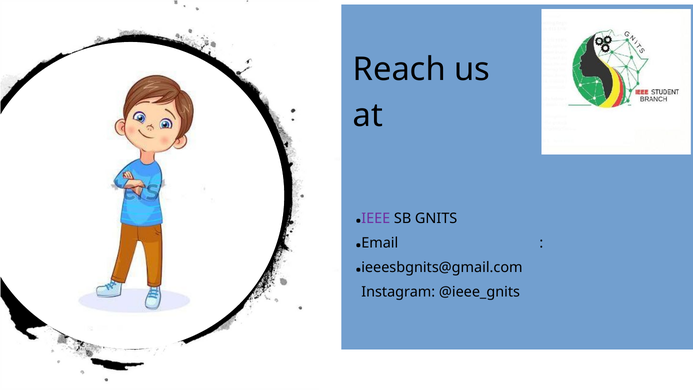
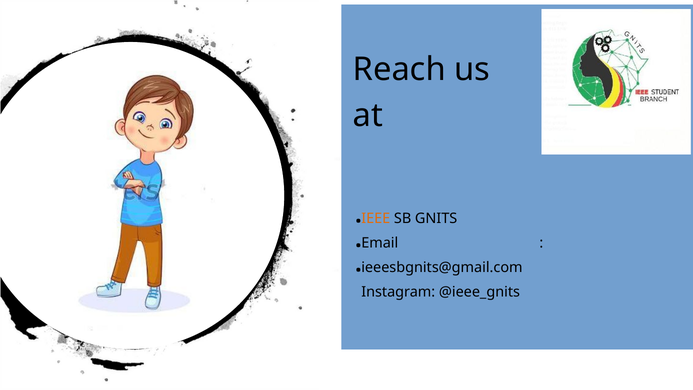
IEEE colour: purple -> orange
